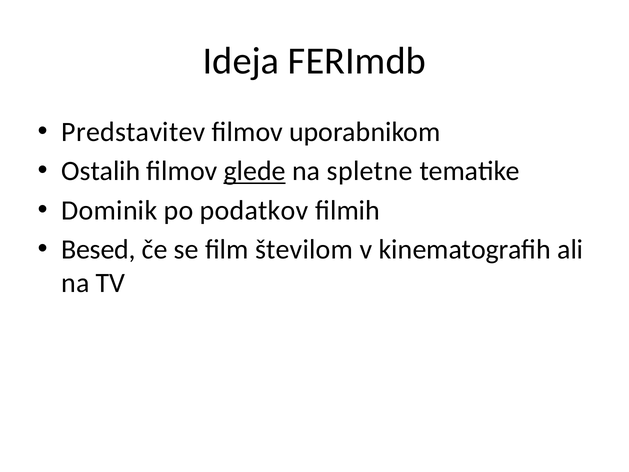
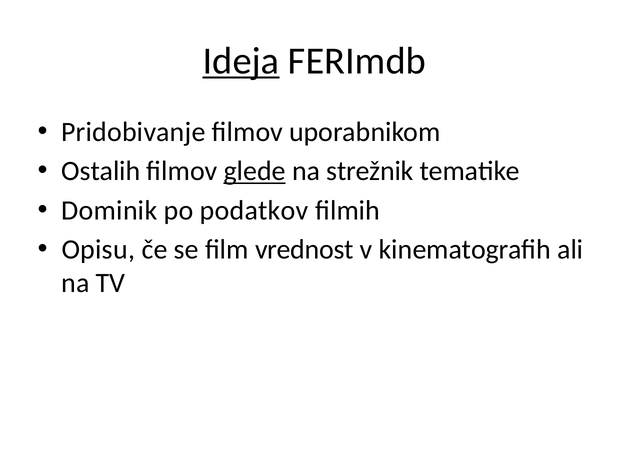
Ideja underline: none -> present
Predstavitev: Predstavitev -> Pridobivanje
spletne: spletne -> strežnik
Besed: Besed -> Opisu
številom: številom -> vrednost
